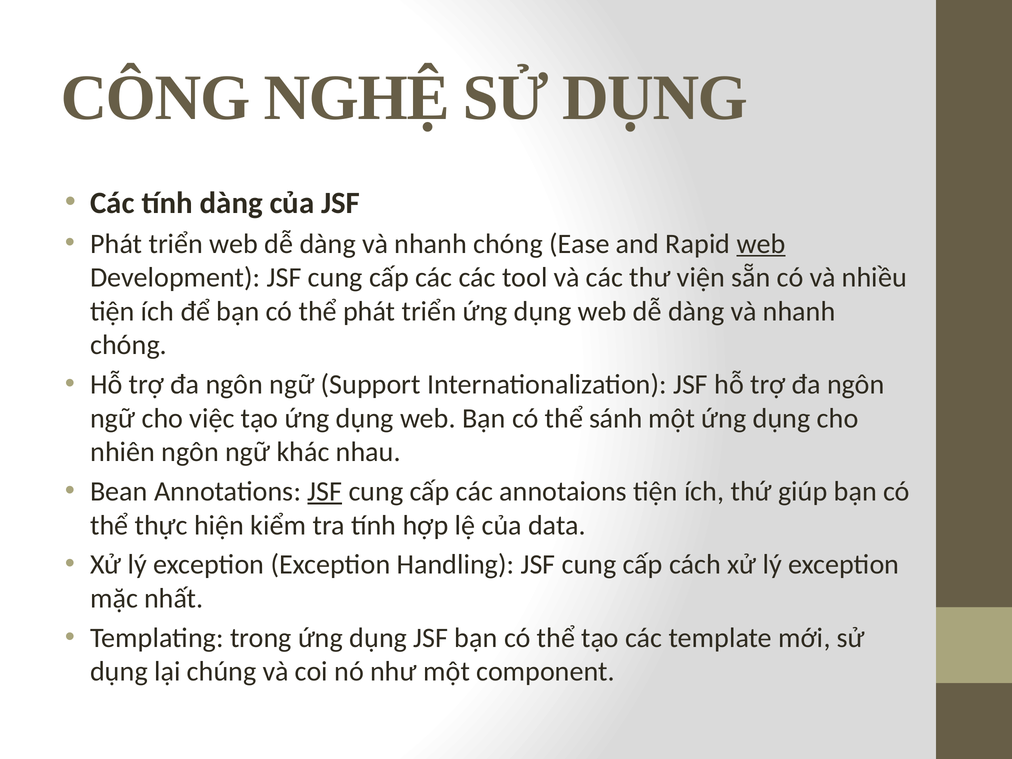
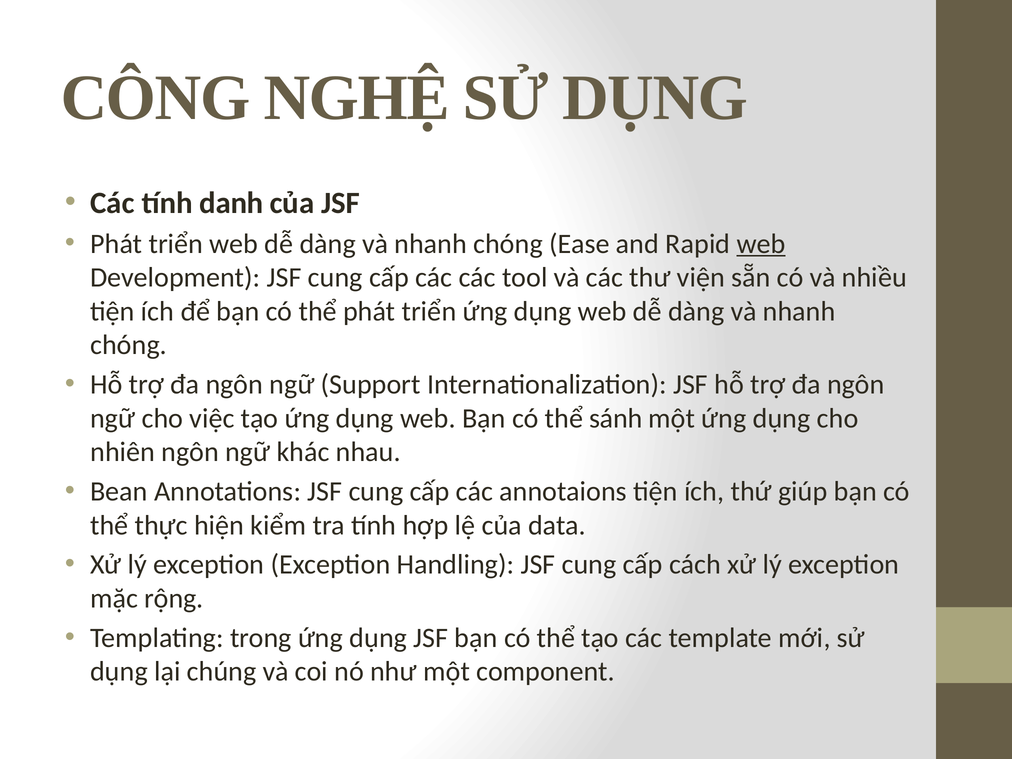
tính dàng: dàng -> danh
JSF at (325, 491) underline: present -> none
nhất: nhất -> rộng
